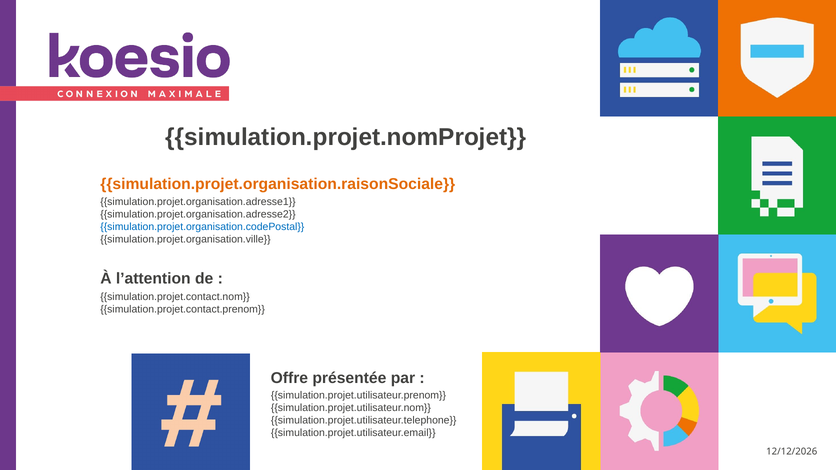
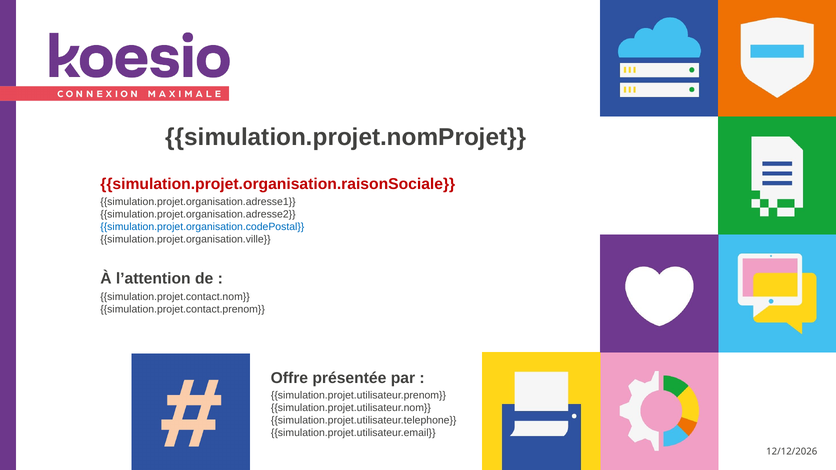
simulation.projet.organisation.raisonSociale colour: orange -> red
